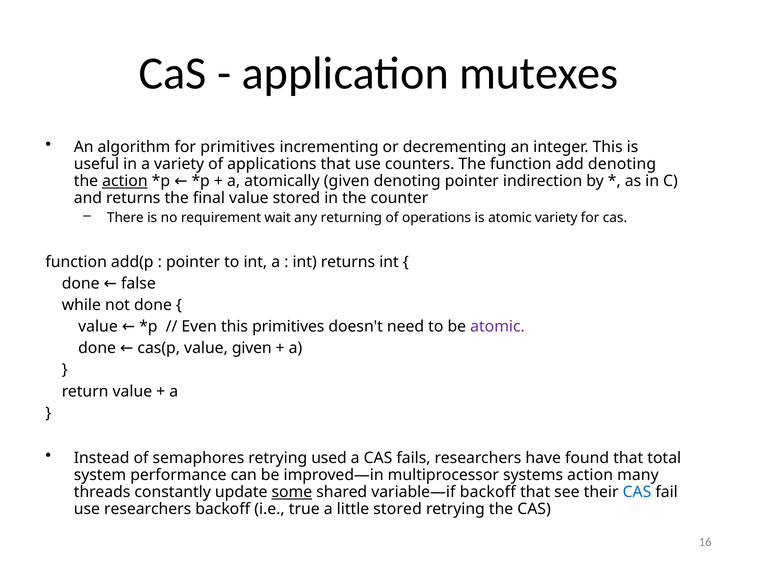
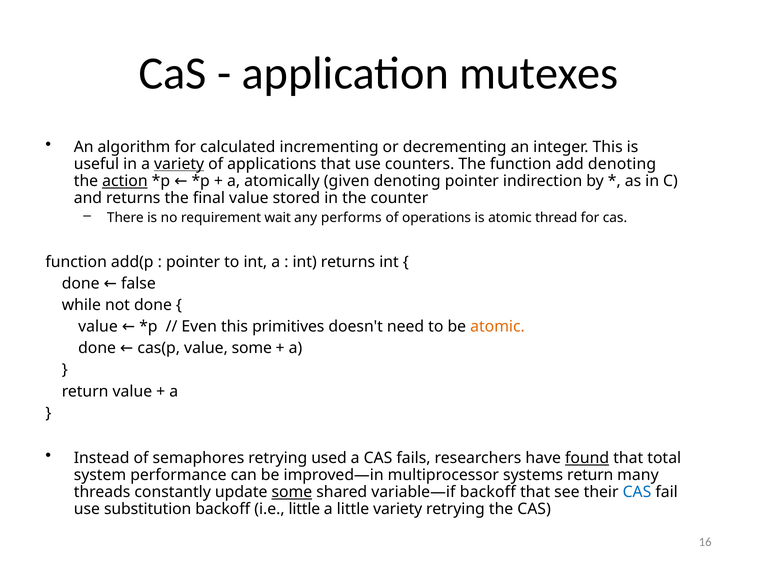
for primitives: primitives -> calculated
variety at (179, 164) underline: none -> present
returning: returning -> performs
atomic variety: variety -> thread
atomic at (498, 326) colour: purple -> orange
value given: given -> some
found underline: none -> present
systems action: action -> return
use researchers: researchers -> substitution
i.e true: true -> little
little stored: stored -> variety
